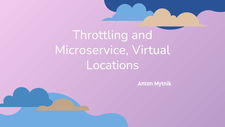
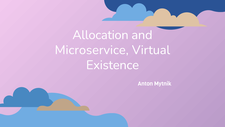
Throttling: Throttling -> Allocation
Locations: Locations -> Existence
